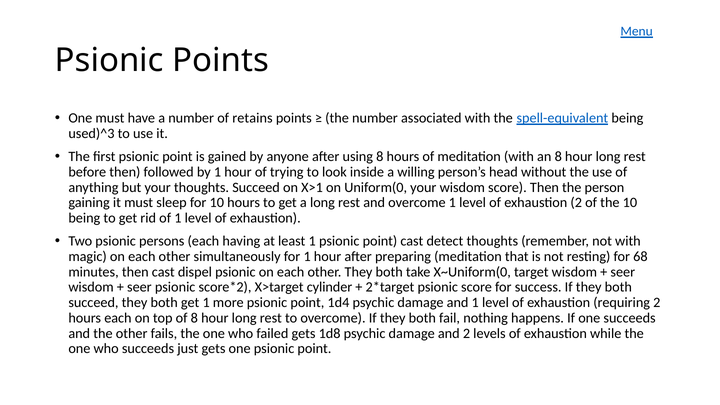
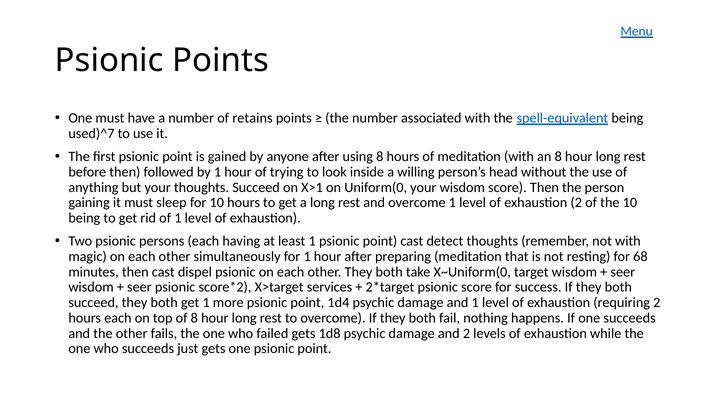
used)^3: used)^3 -> used)^7
cylinder: cylinder -> services
